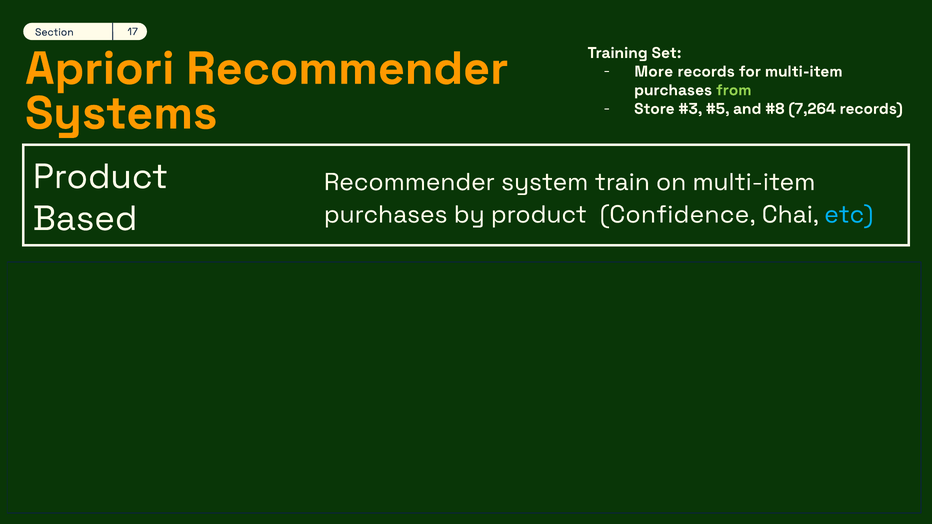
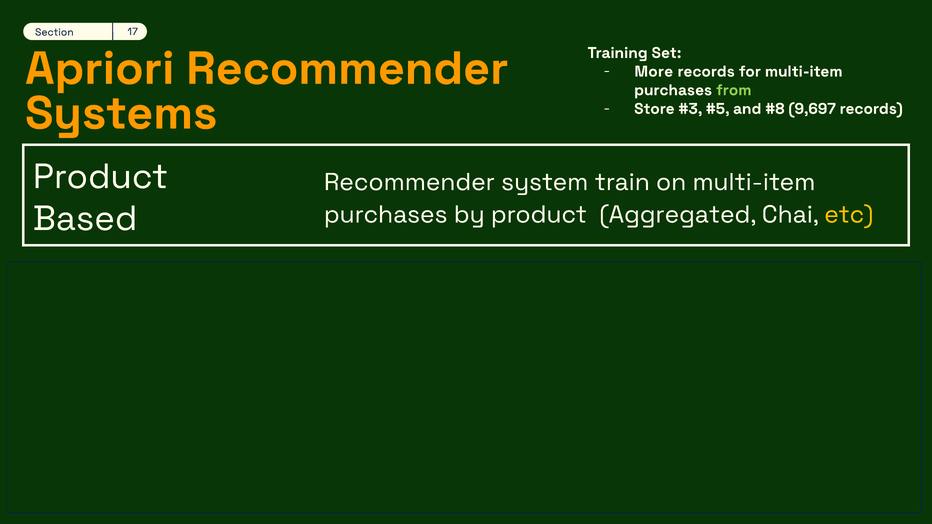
7,264: 7,264 -> 9,697
Confidence: Confidence -> Aggregated
etc colour: light blue -> yellow
